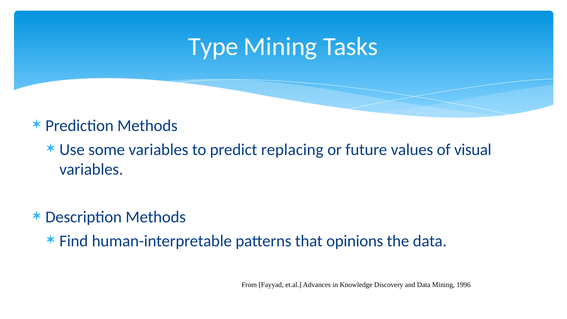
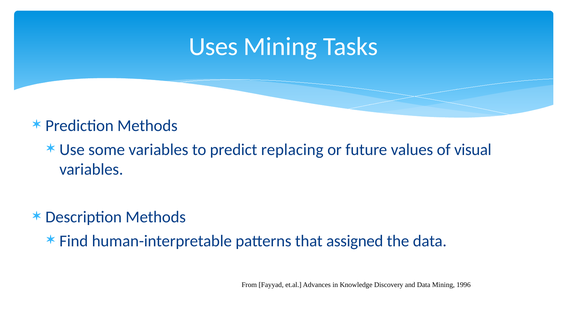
Type: Type -> Uses
opinions: opinions -> assigned
